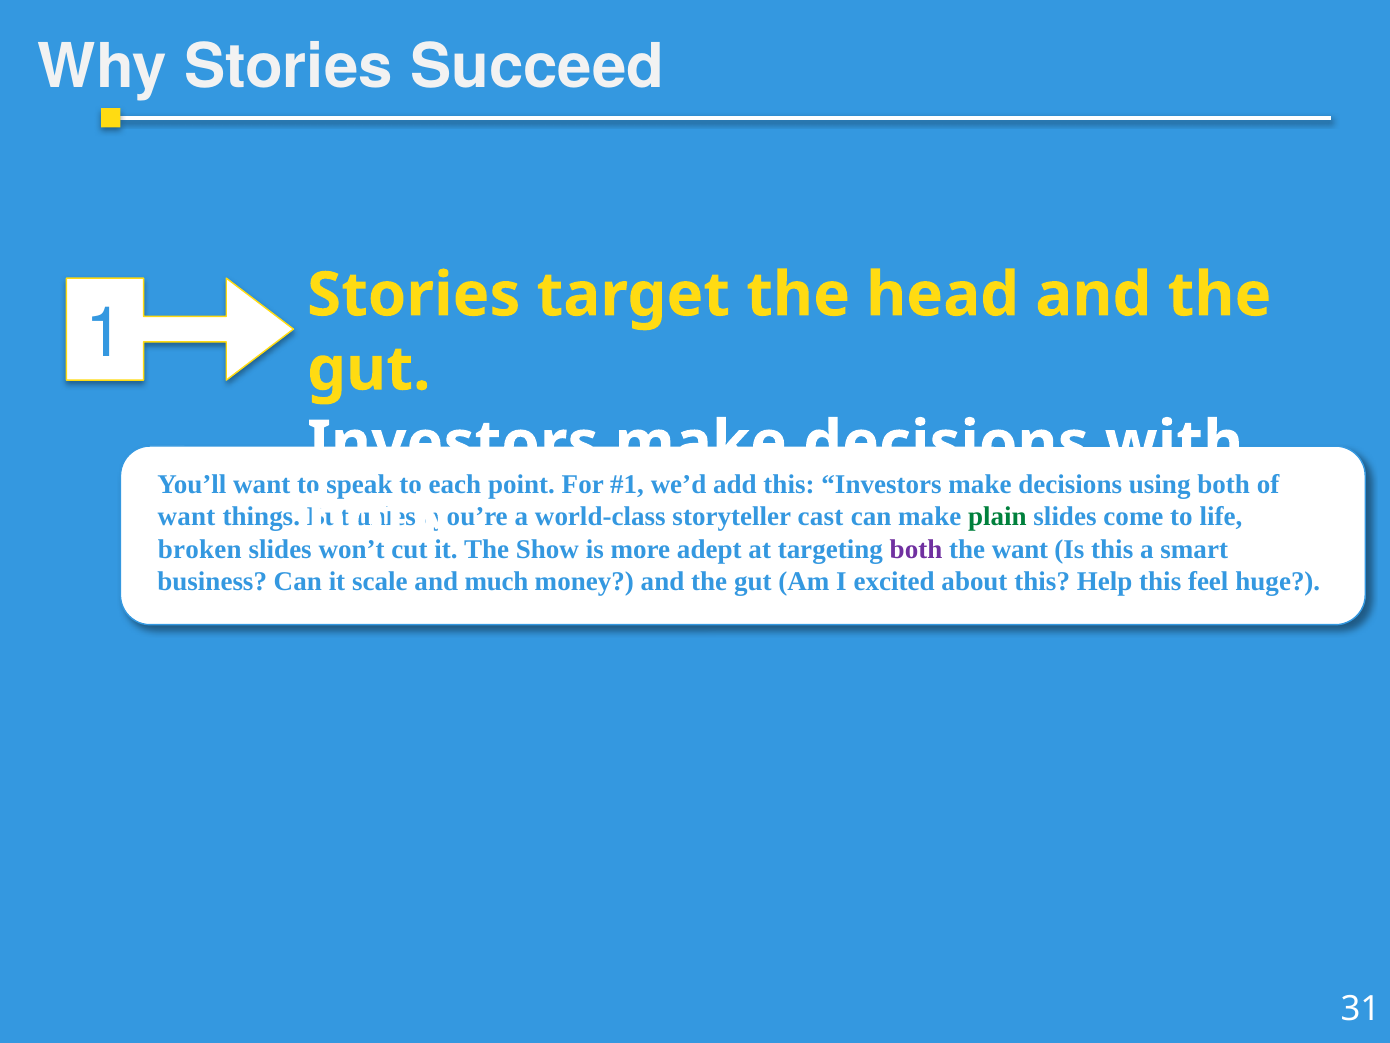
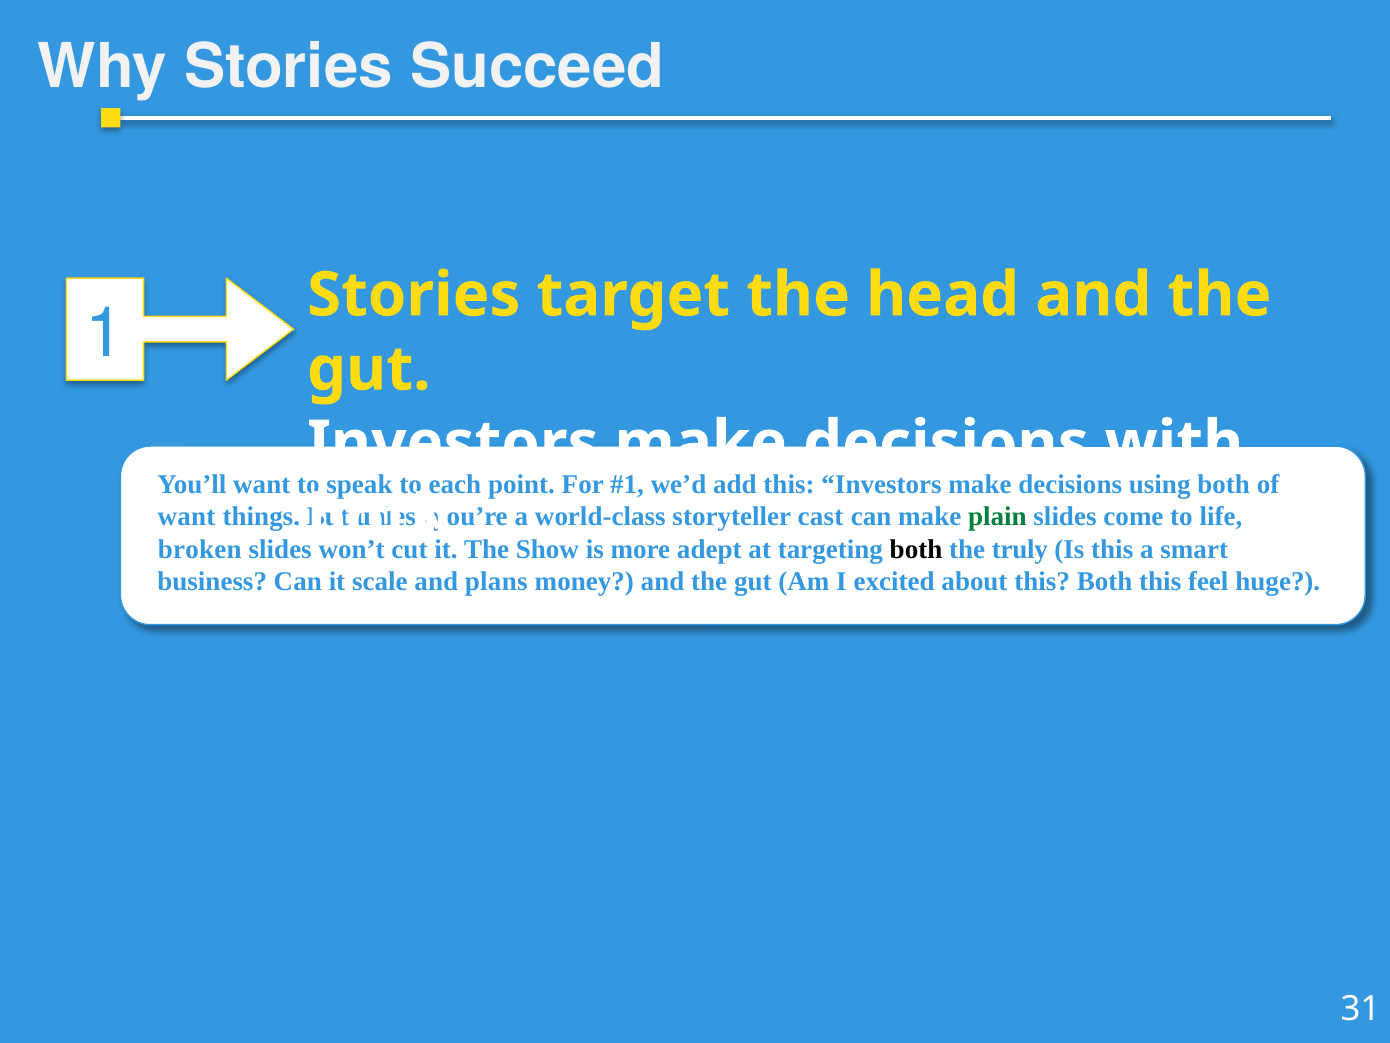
both at (916, 549) colour: purple -> black
the want: want -> truly
much: much -> plans
this Help: Help -> Both
